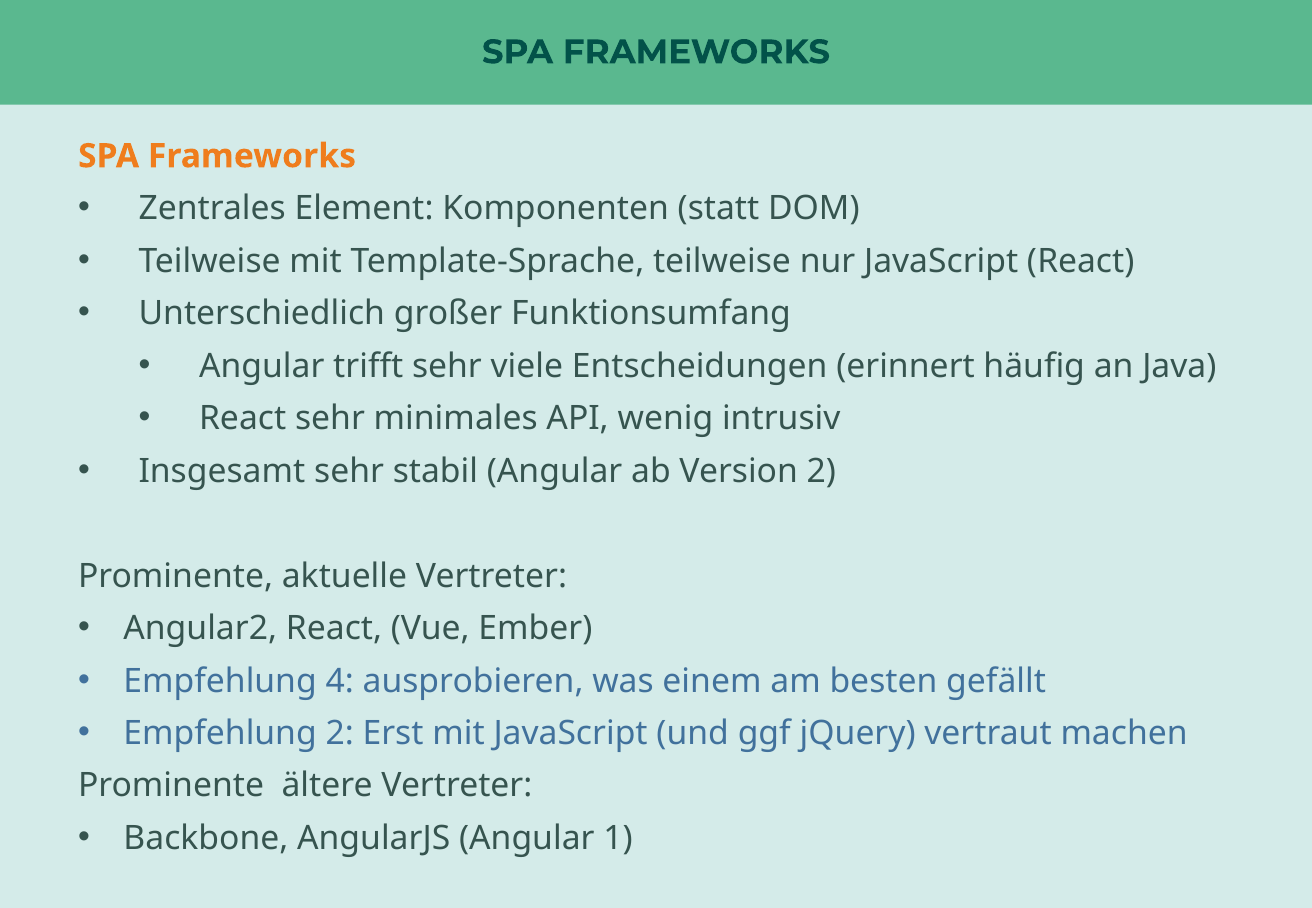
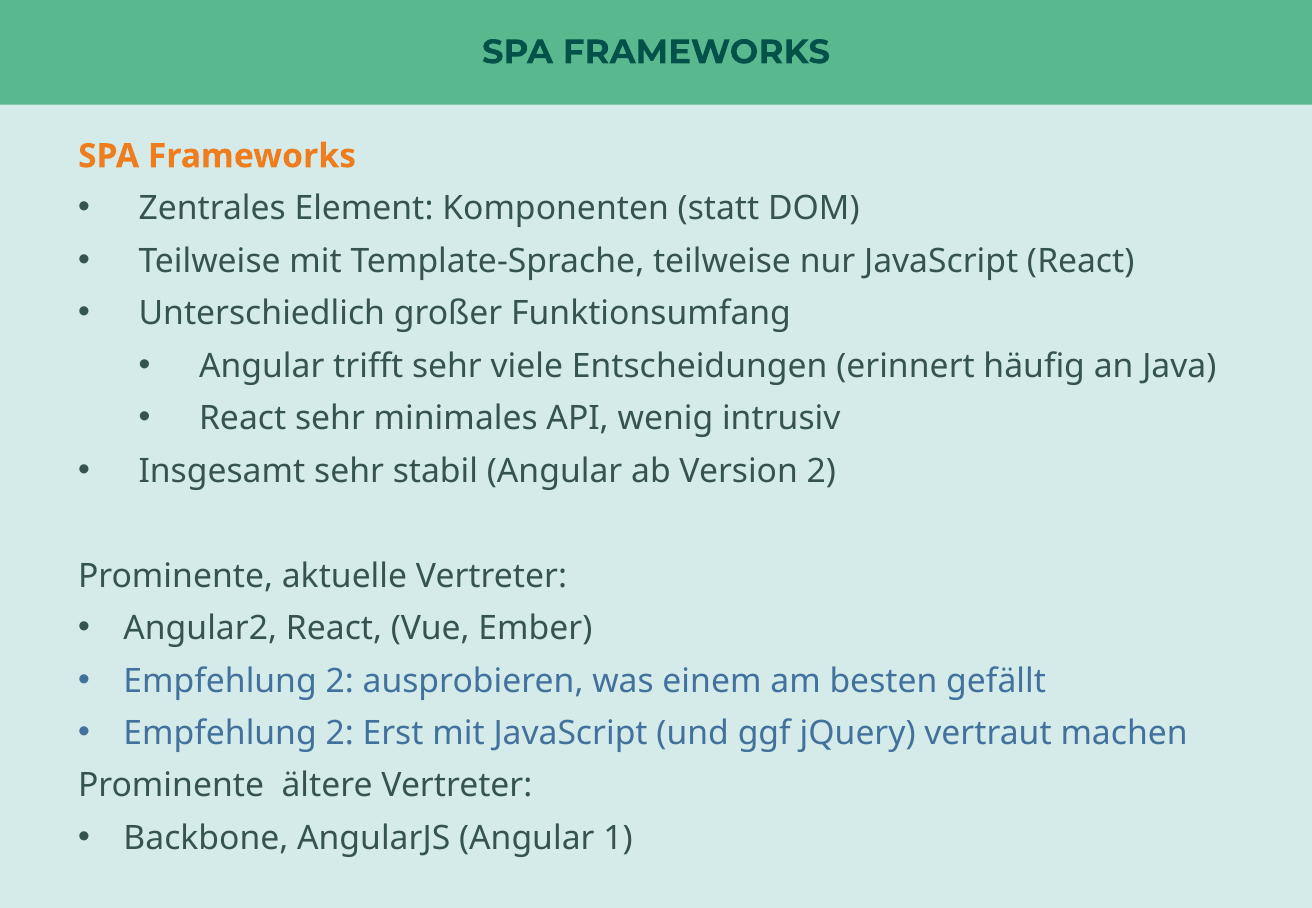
4 at (340, 681): 4 -> 2
